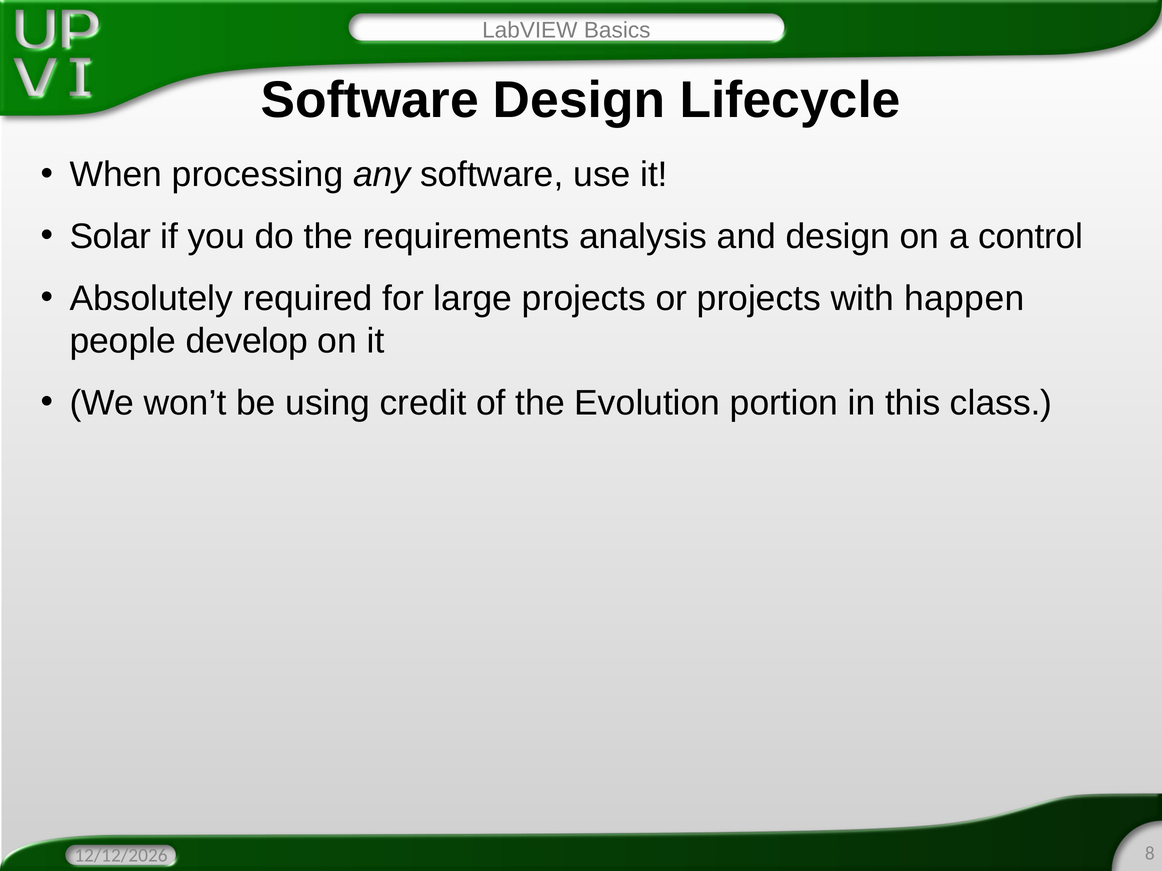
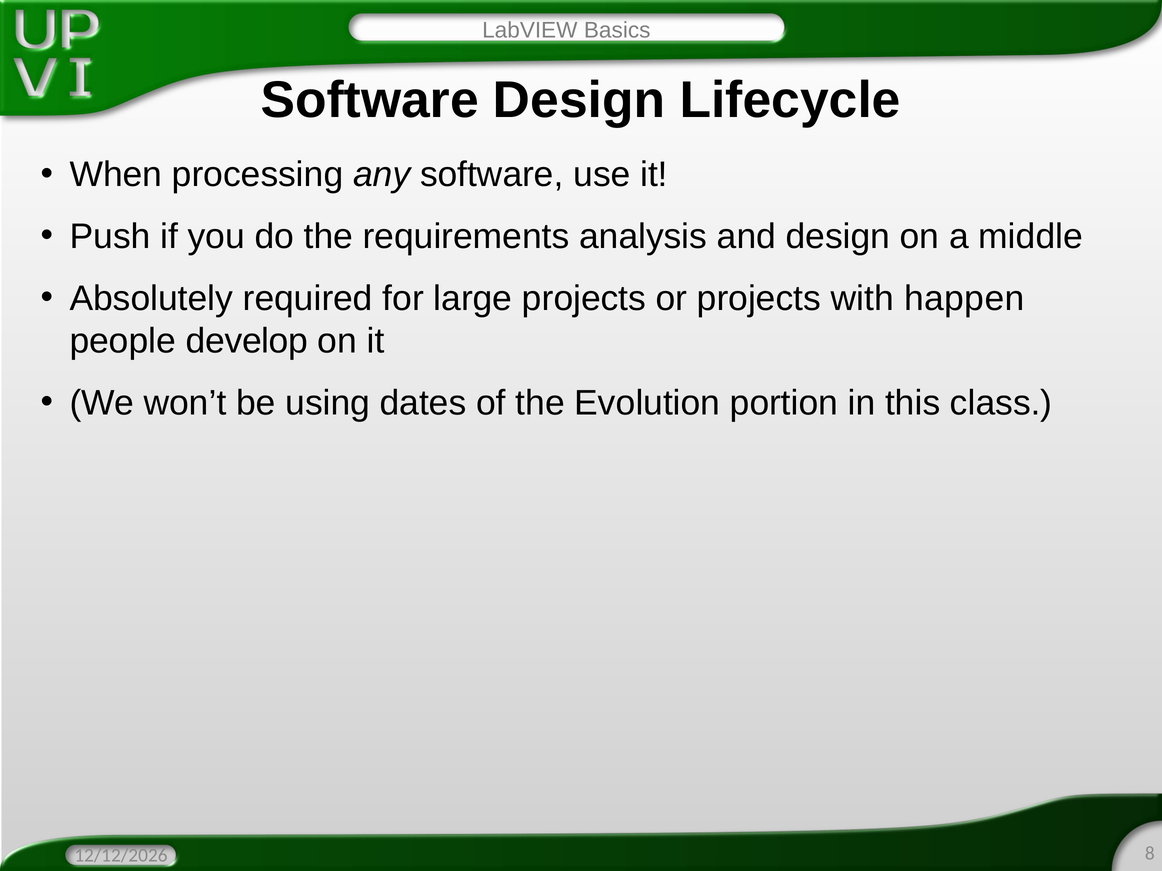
Solar: Solar -> Push
control: control -> middle
credit: credit -> dates
